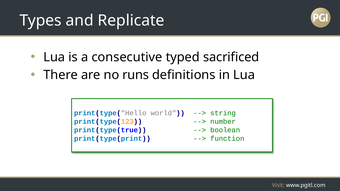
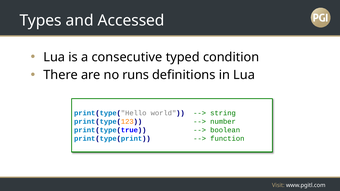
Replicate: Replicate -> Accessed
sacrificed: sacrificed -> condition
